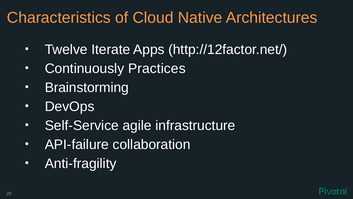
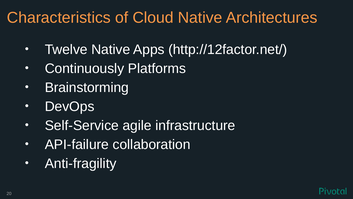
Twelve Iterate: Iterate -> Native
Practices: Practices -> Platforms
